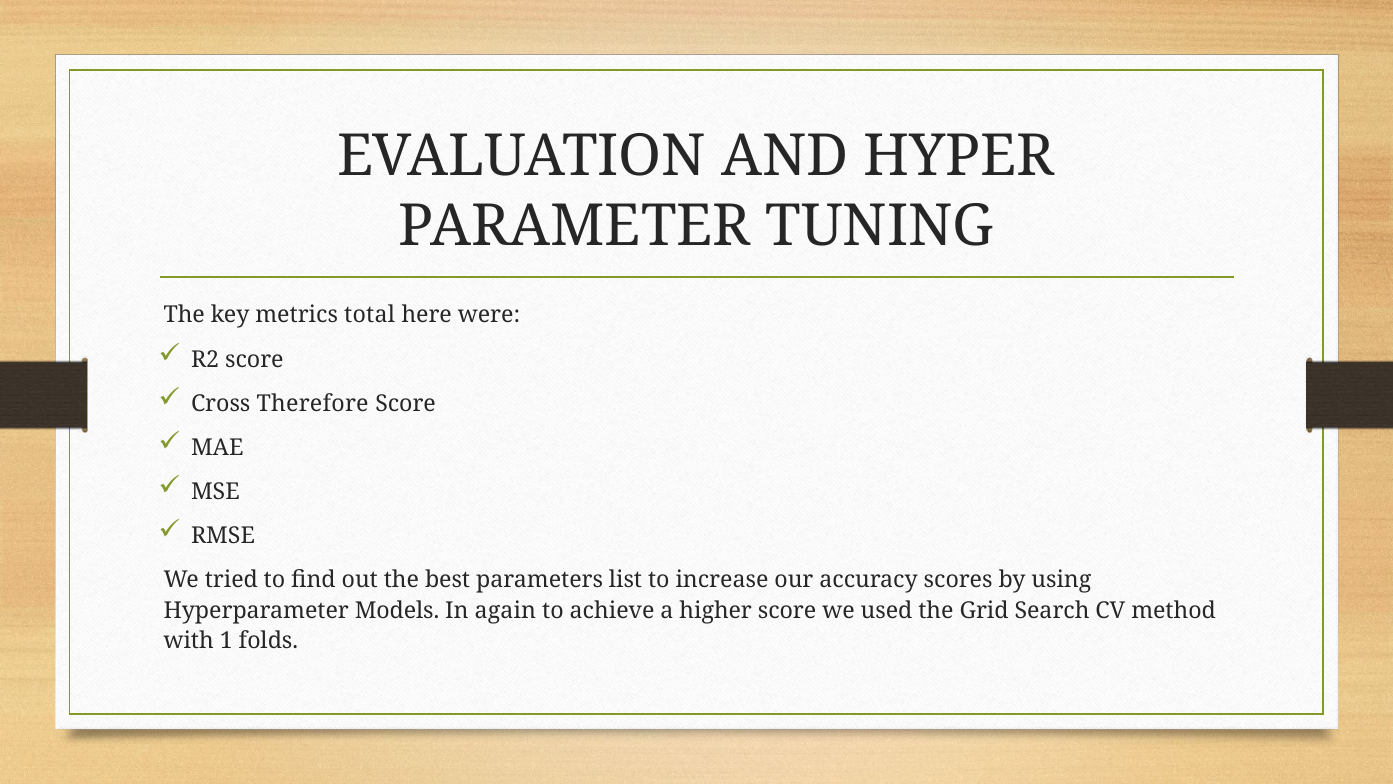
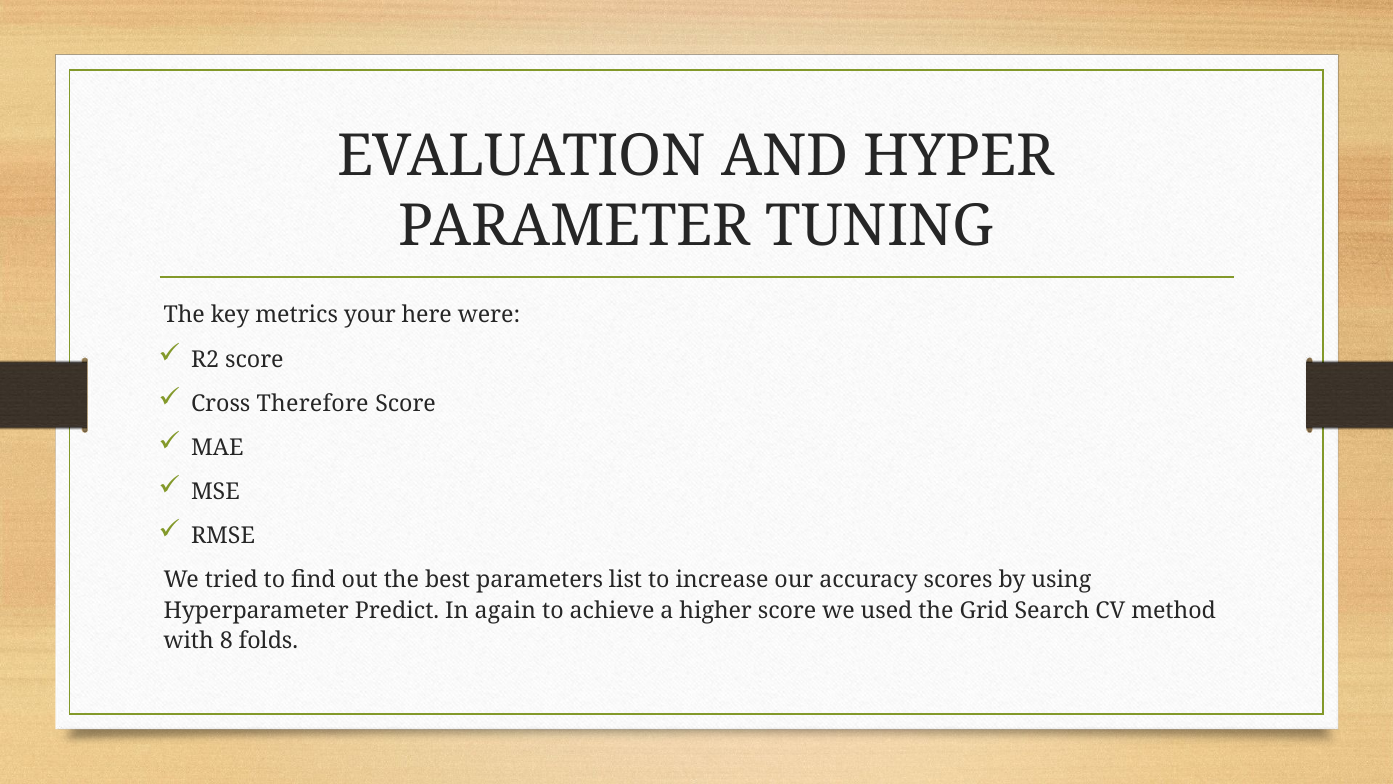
total: total -> your
Models: Models -> Predict
1: 1 -> 8
